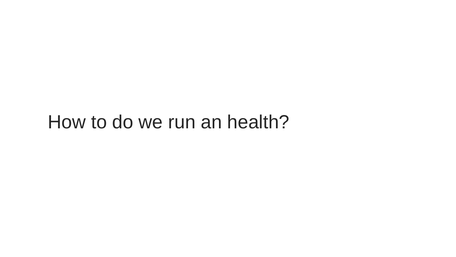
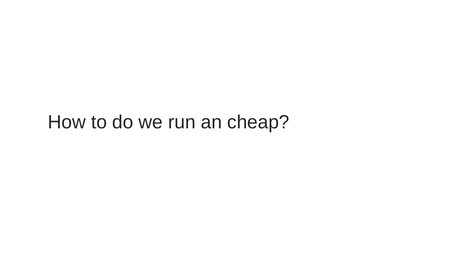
health: health -> cheap
